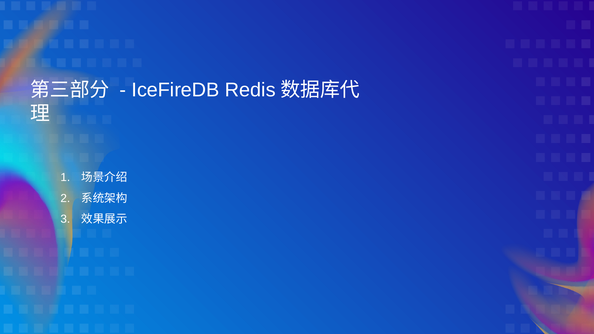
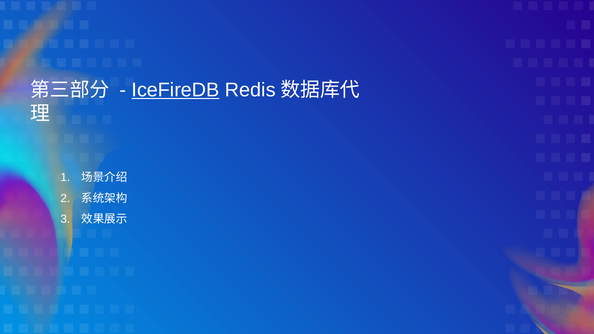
IceFireDB underline: none -> present
